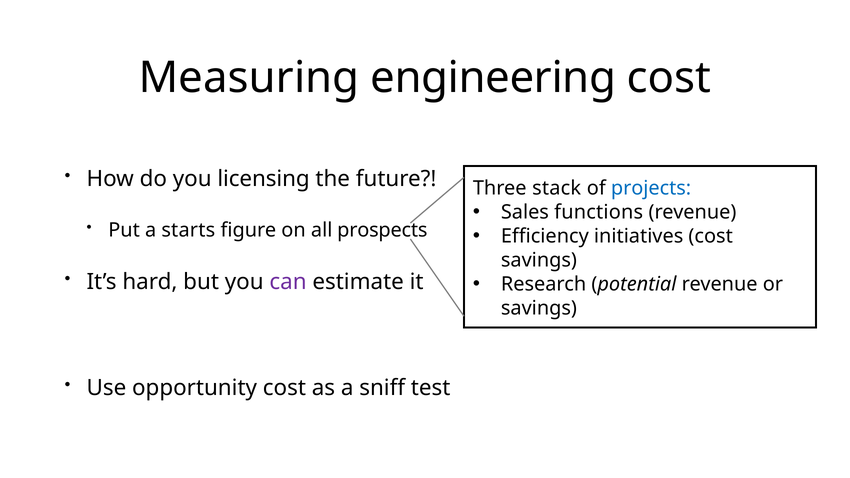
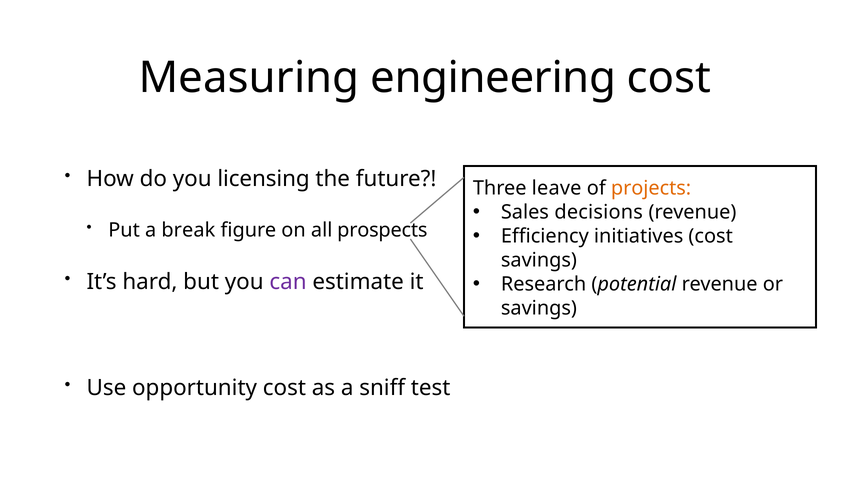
stack: stack -> leave
projects colour: blue -> orange
functions: functions -> decisions
starts: starts -> break
